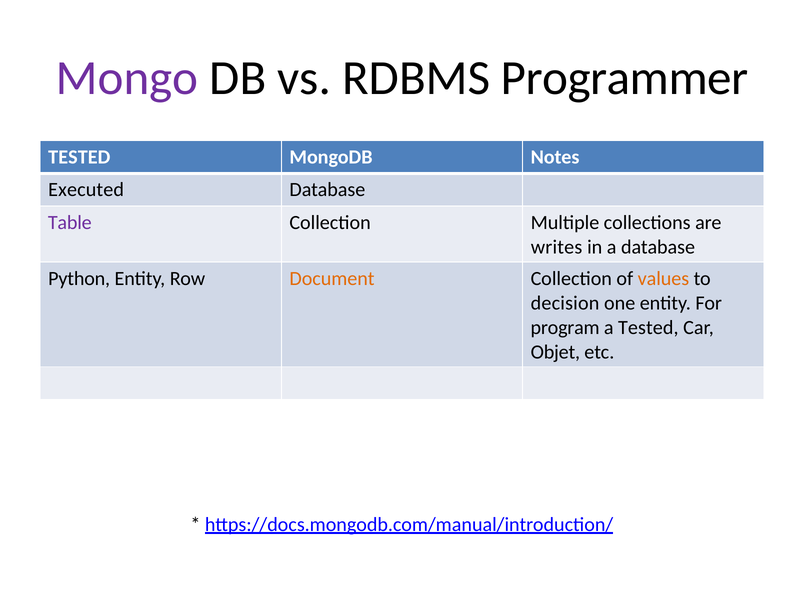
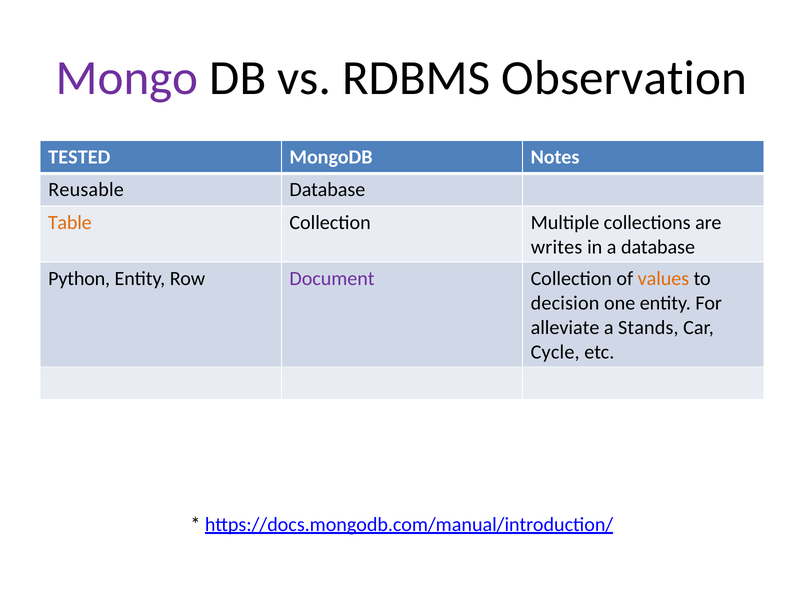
Programmer: Programmer -> Observation
Executed: Executed -> Reusable
Table colour: purple -> orange
Document colour: orange -> purple
program: program -> alleviate
a Tested: Tested -> Stands
Objet: Objet -> Cycle
